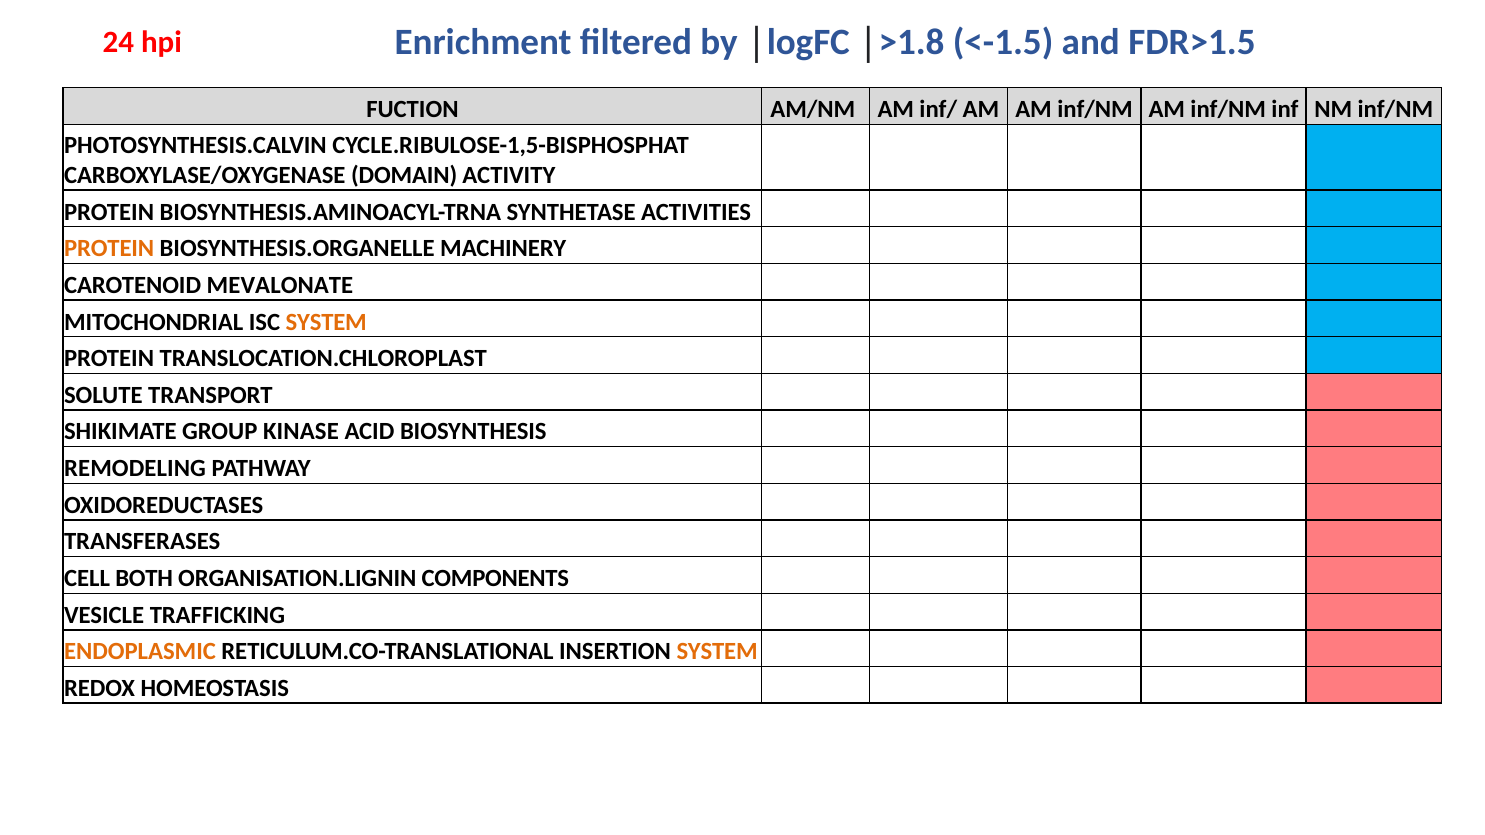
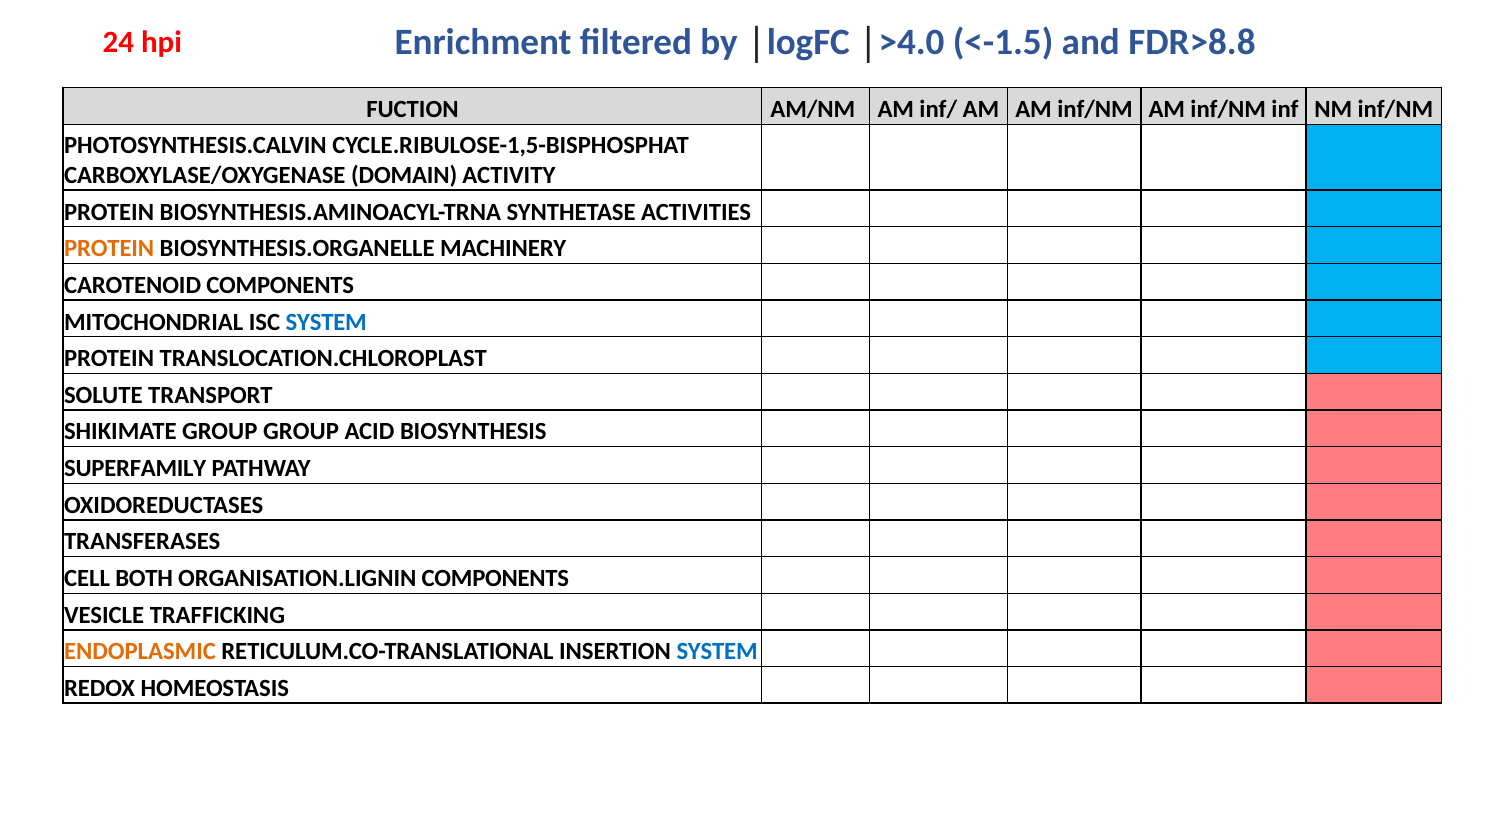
>1.8: >1.8 -> >4.0
FDR>1.5: FDR>1.5 -> FDR>8.8
CAROTENOID MEVALONATE: MEVALONATE -> COMPONENTS
SYSTEM at (326, 322) colour: orange -> blue
GROUP KINASE: KINASE -> GROUP
REMODELING: REMODELING -> SUPERFAMILY
SYSTEM at (717, 652) colour: orange -> blue
